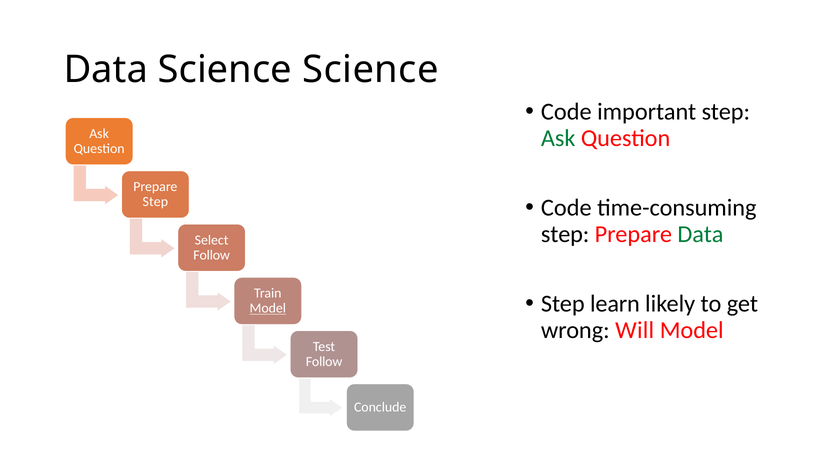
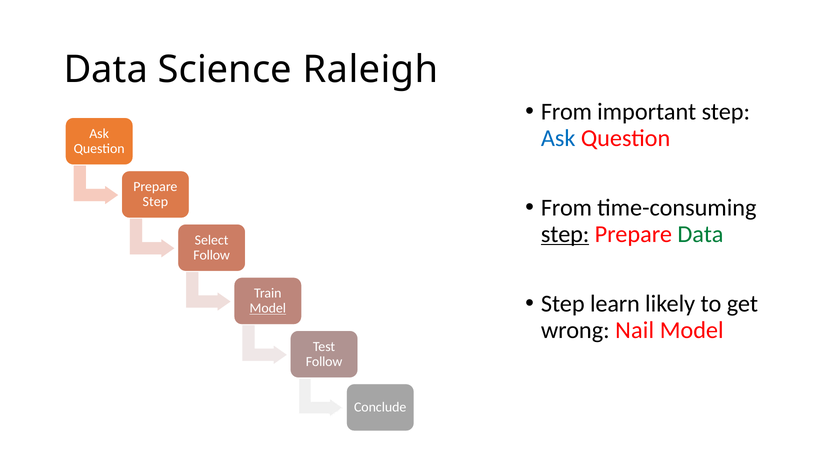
Science Science: Science -> Raleigh
Code at (566, 112): Code -> From
Ask at (558, 138) colour: green -> blue
Code at (566, 208): Code -> From
step at (565, 234) underline: none -> present
Will: Will -> Nail
